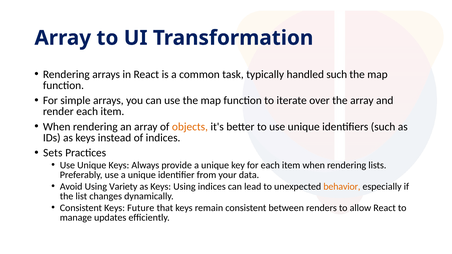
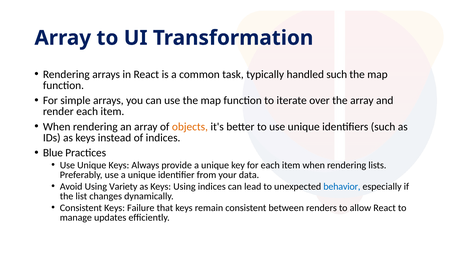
Sets: Sets -> Blue
behavior colour: orange -> blue
Future: Future -> Failure
